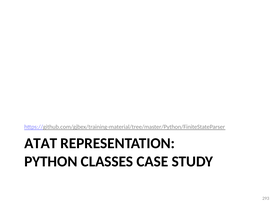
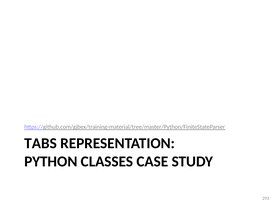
ATAT: ATAT -> TABS
